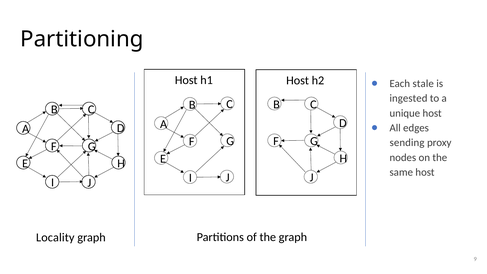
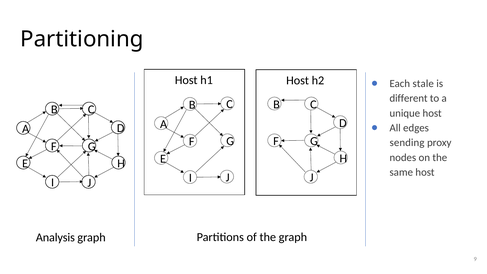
ingested: ingested -> different
Locality: Locality -> Analysis
